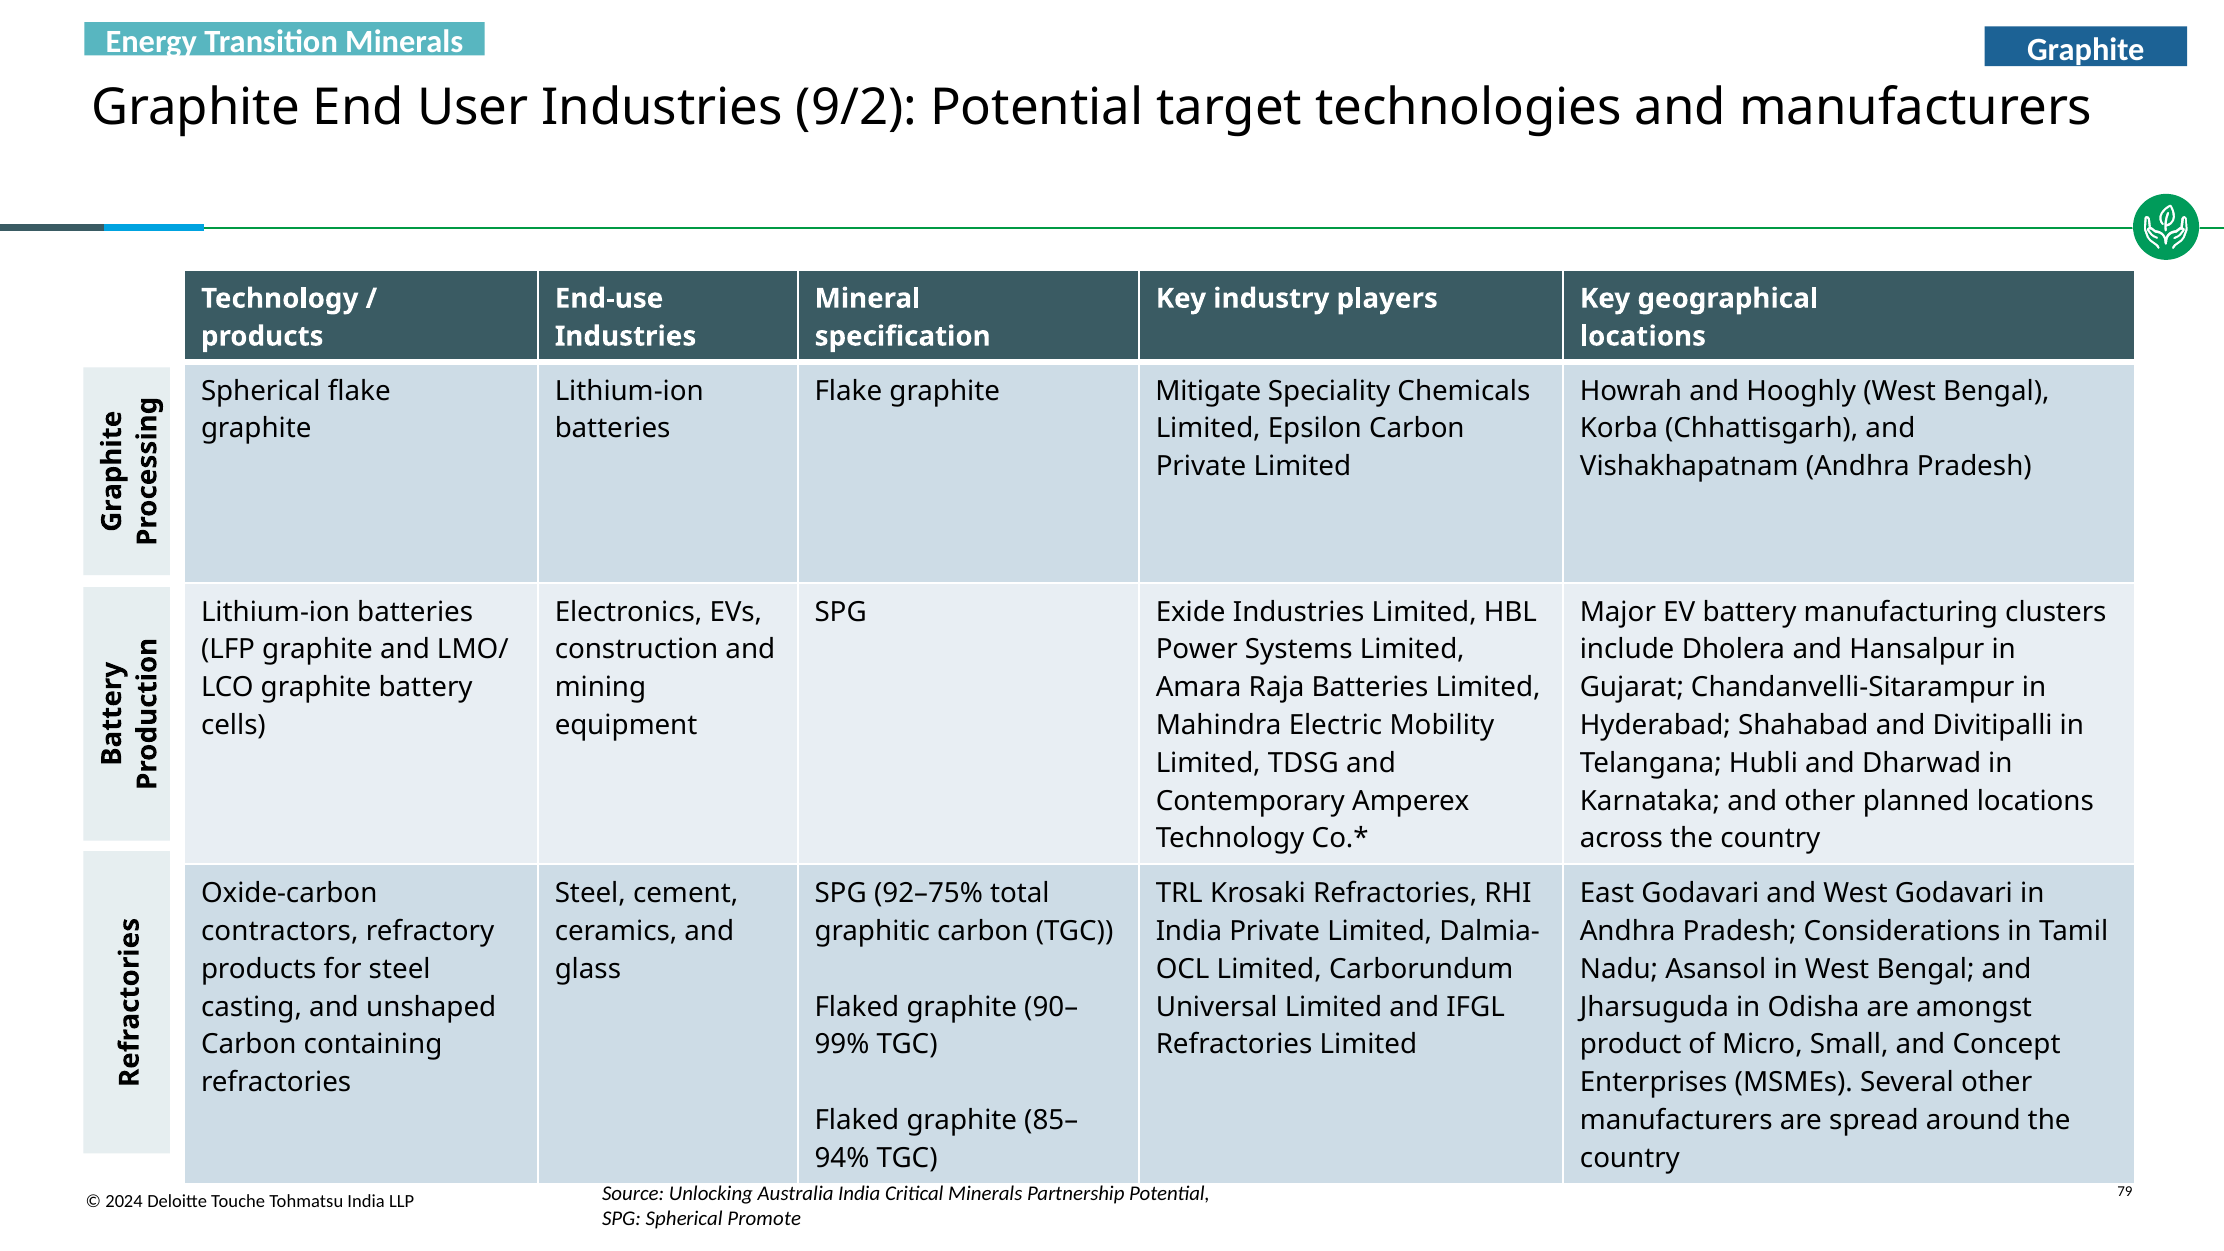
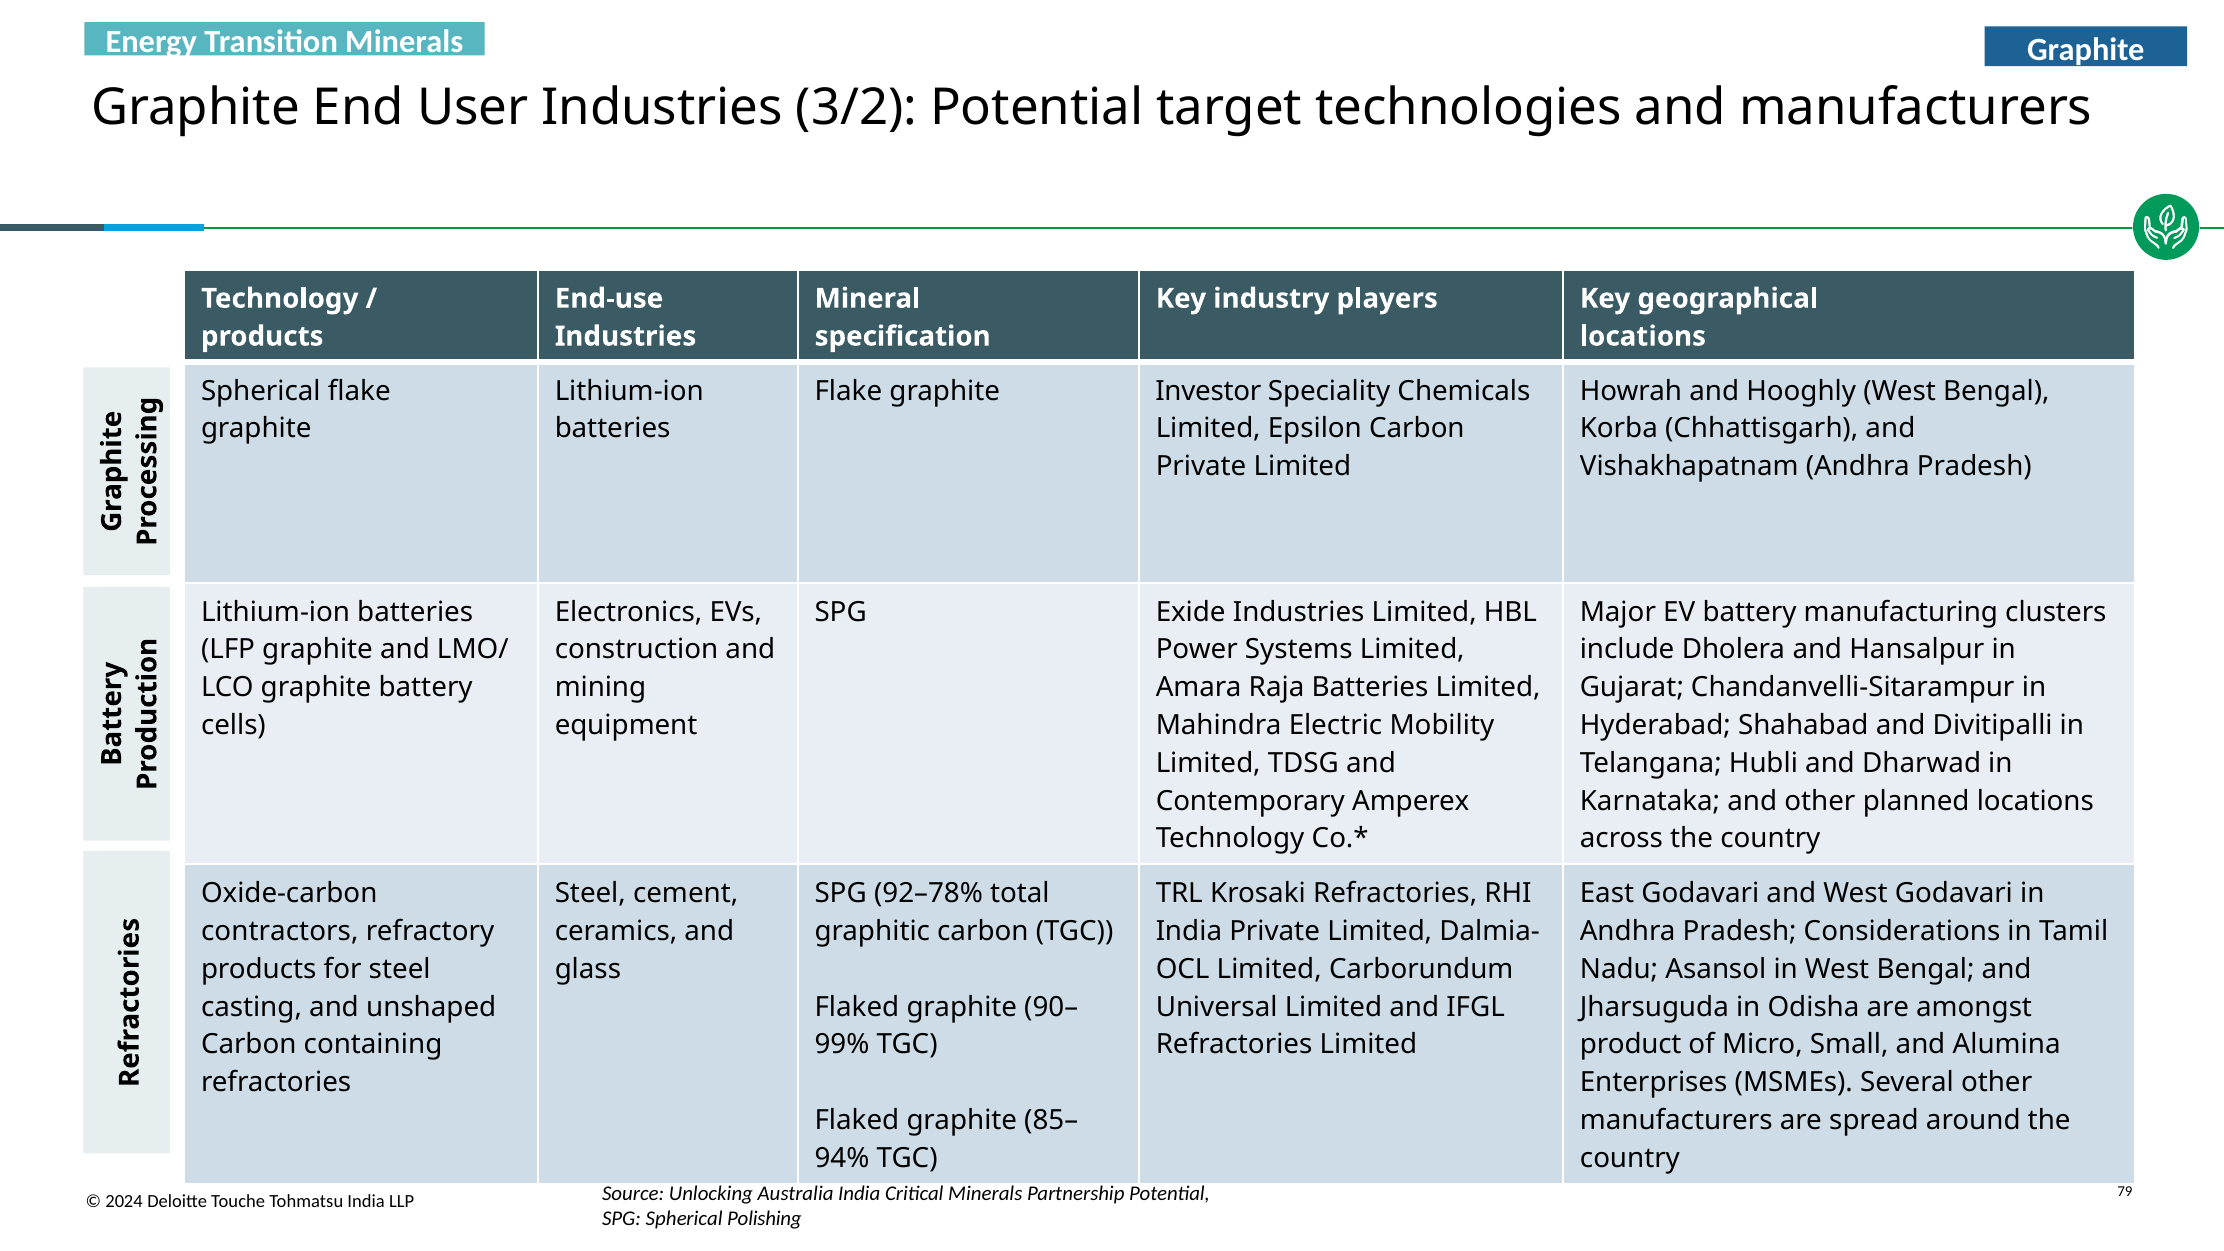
9/2: 9/2 -> 3/2
Mitigate: Mitigate -> Investor
92–75%: 92–75% -> 92–78%
Concept: Concept -> Alumina
Promote: Promote -> Polishing
